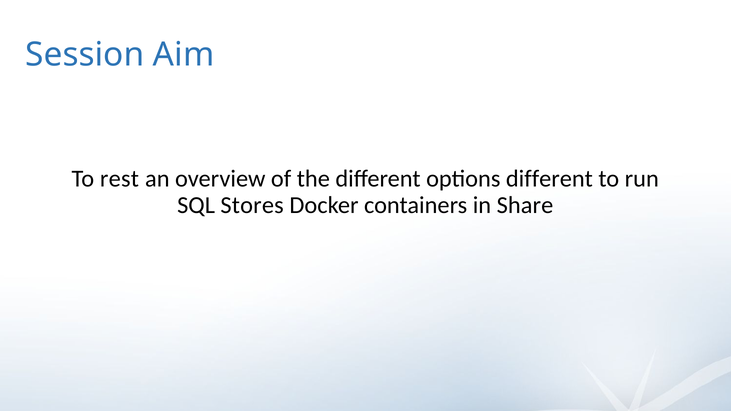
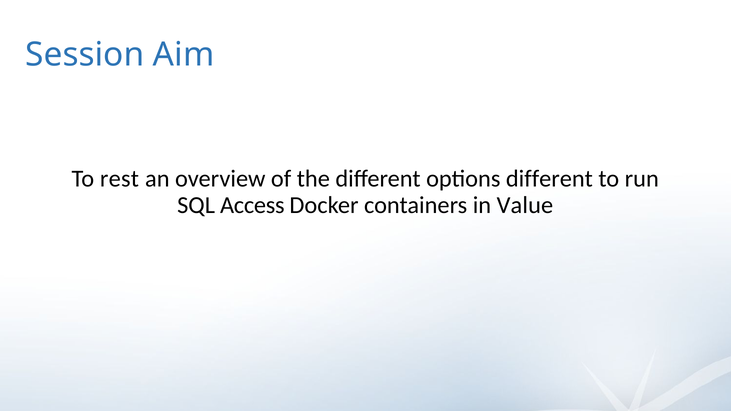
Stores: Stores -> Access
Share: Share -> Value
